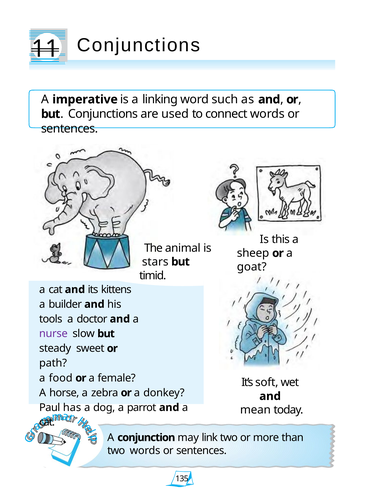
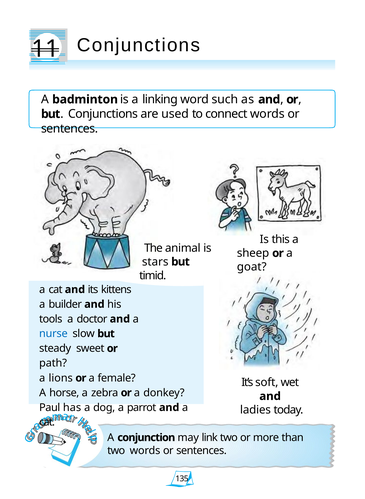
imperative: imperative -> badminton
nurse colour: purple -> blue
food: food -> lions
mean: mean -> ladies
